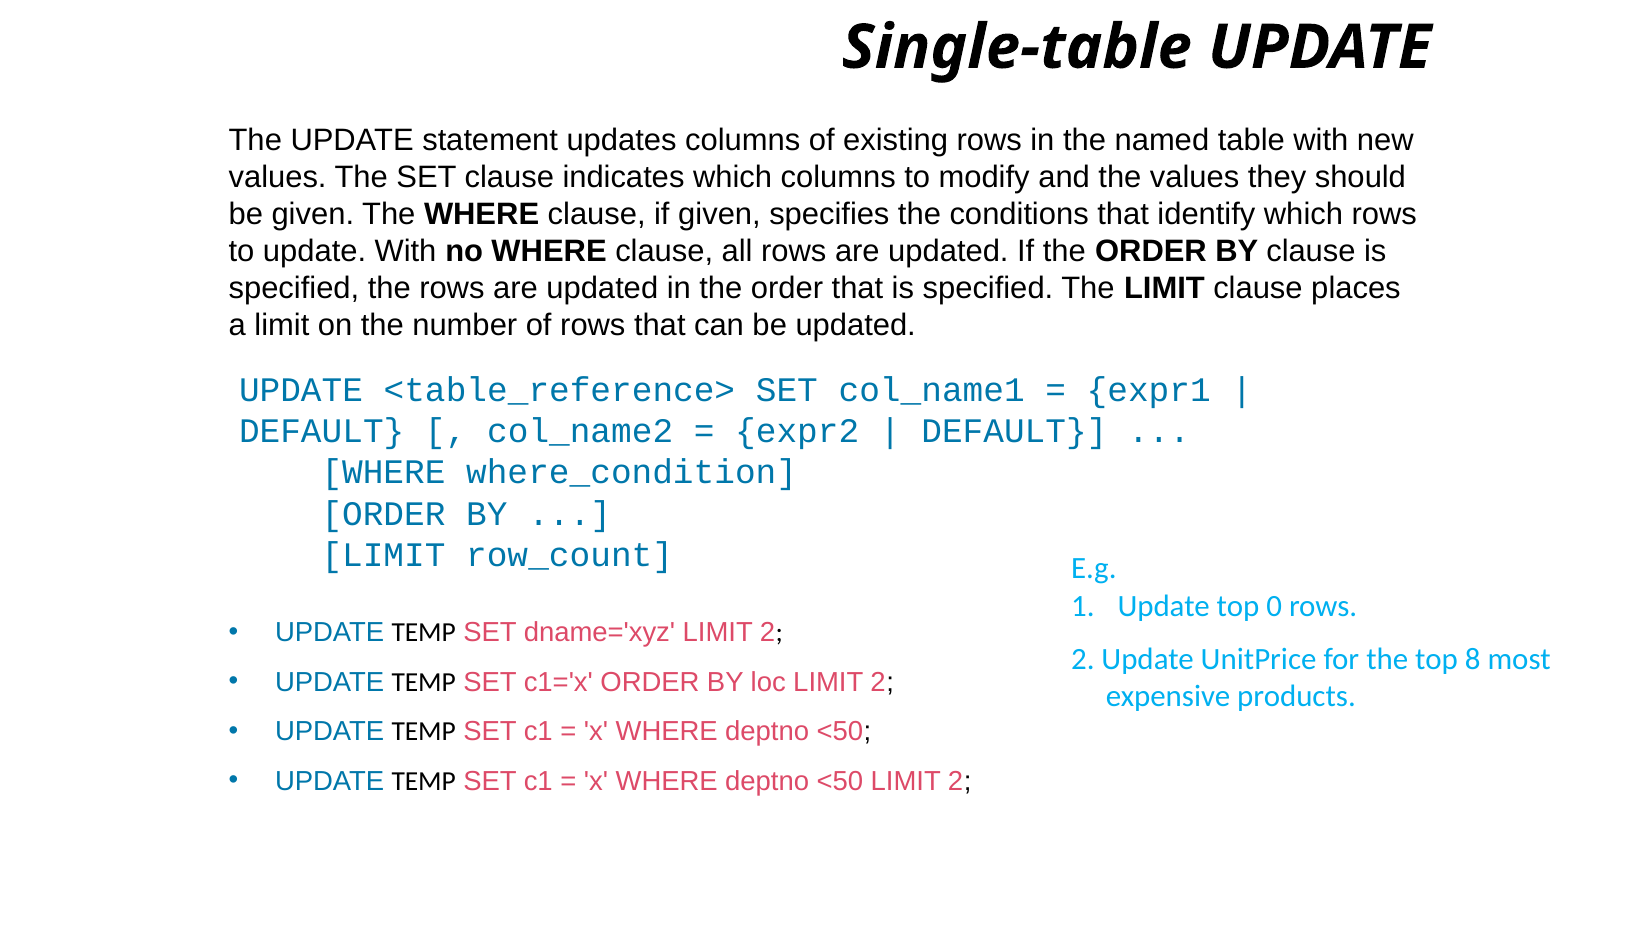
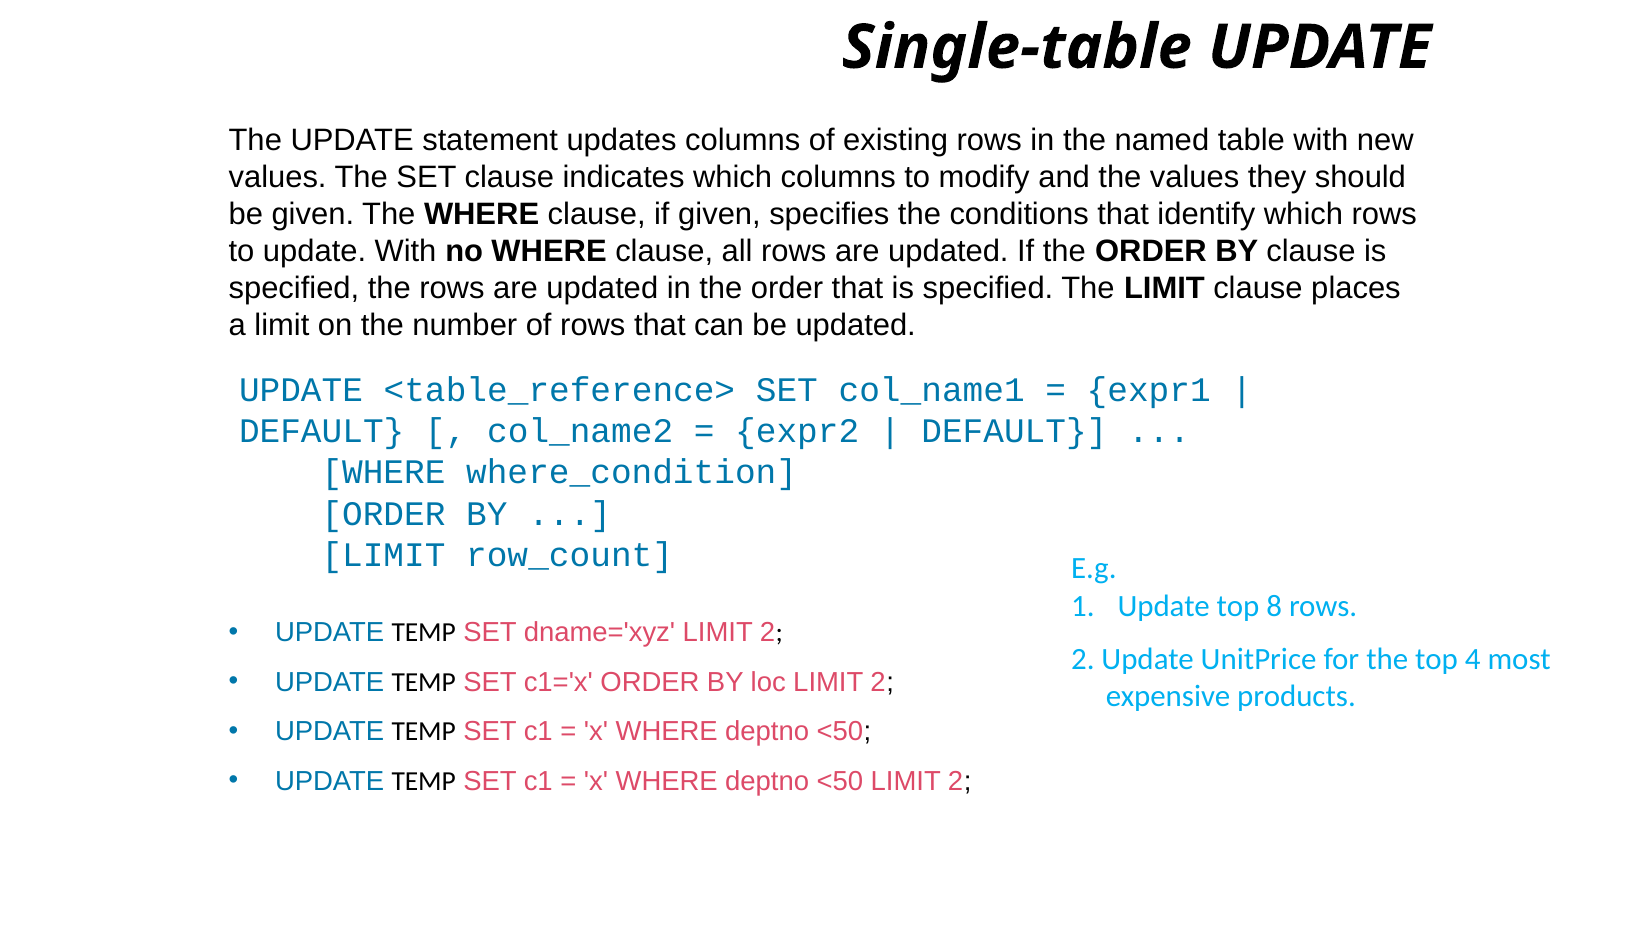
0: 0 -> 8
8: 8 -> 4
